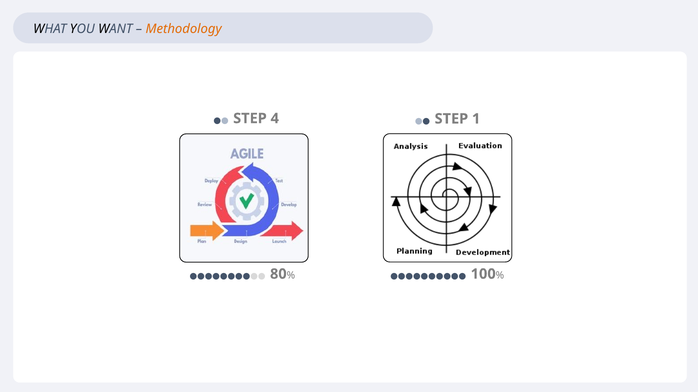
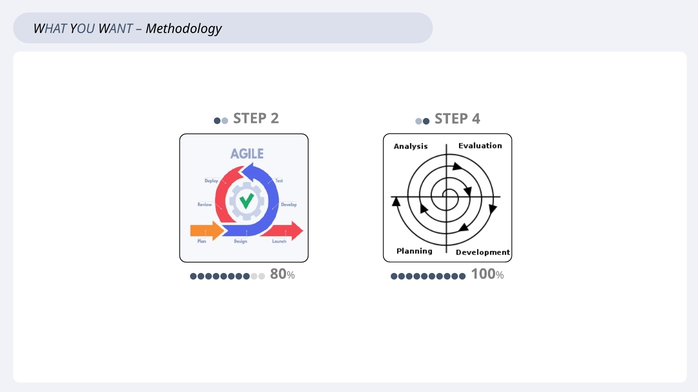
Methodology colour: orange -> black
4: 4 -> 2
1: 1 -> 4
